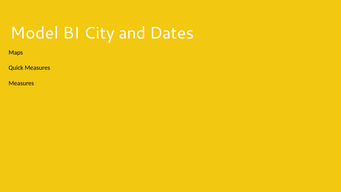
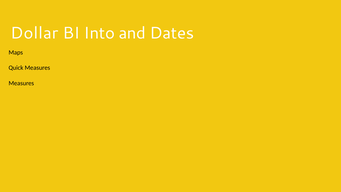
Model: Model -> Dollar
City: City -> Into
